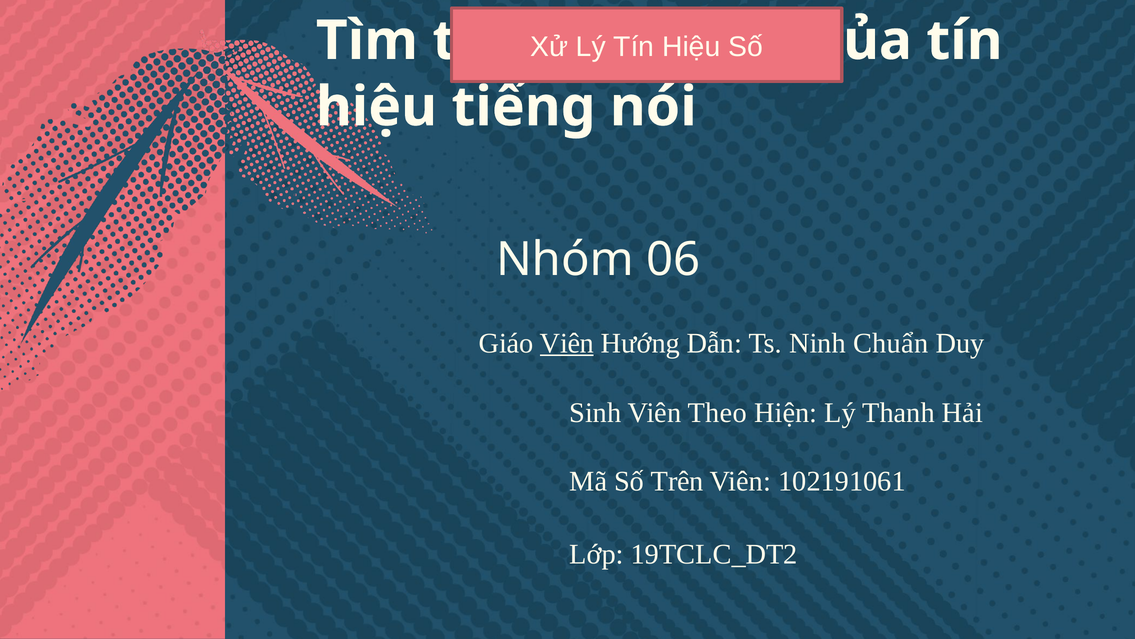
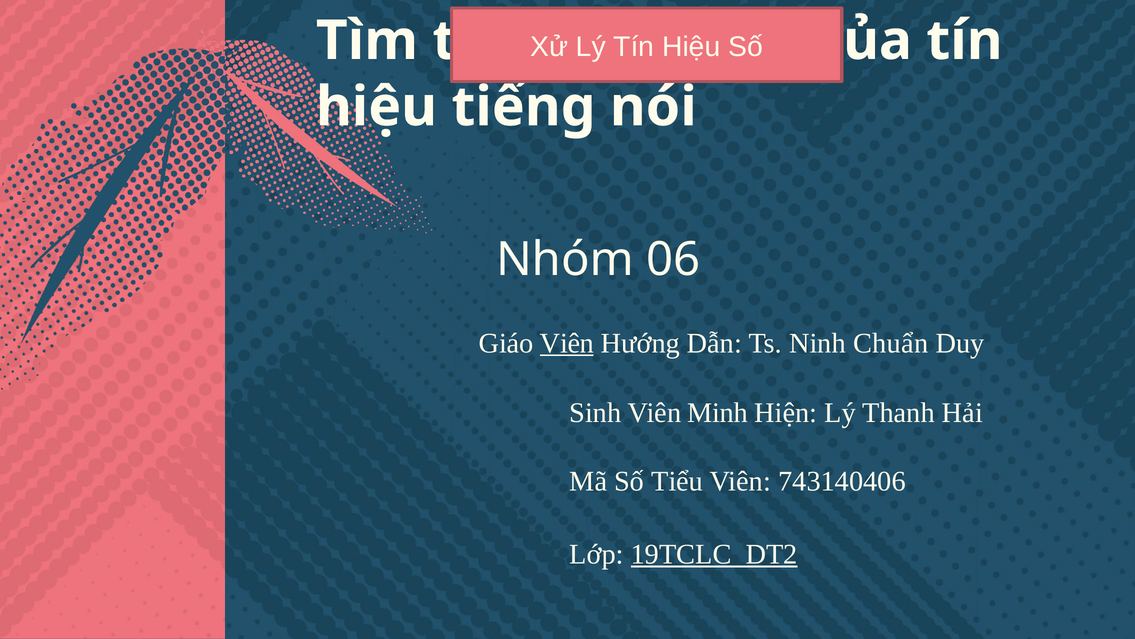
Theo: Theo -> Minh
Trên: Trên -> Tiểu
102191061: 102191061 -> 743140406
19TCLC_DT2 underline: none -> present
